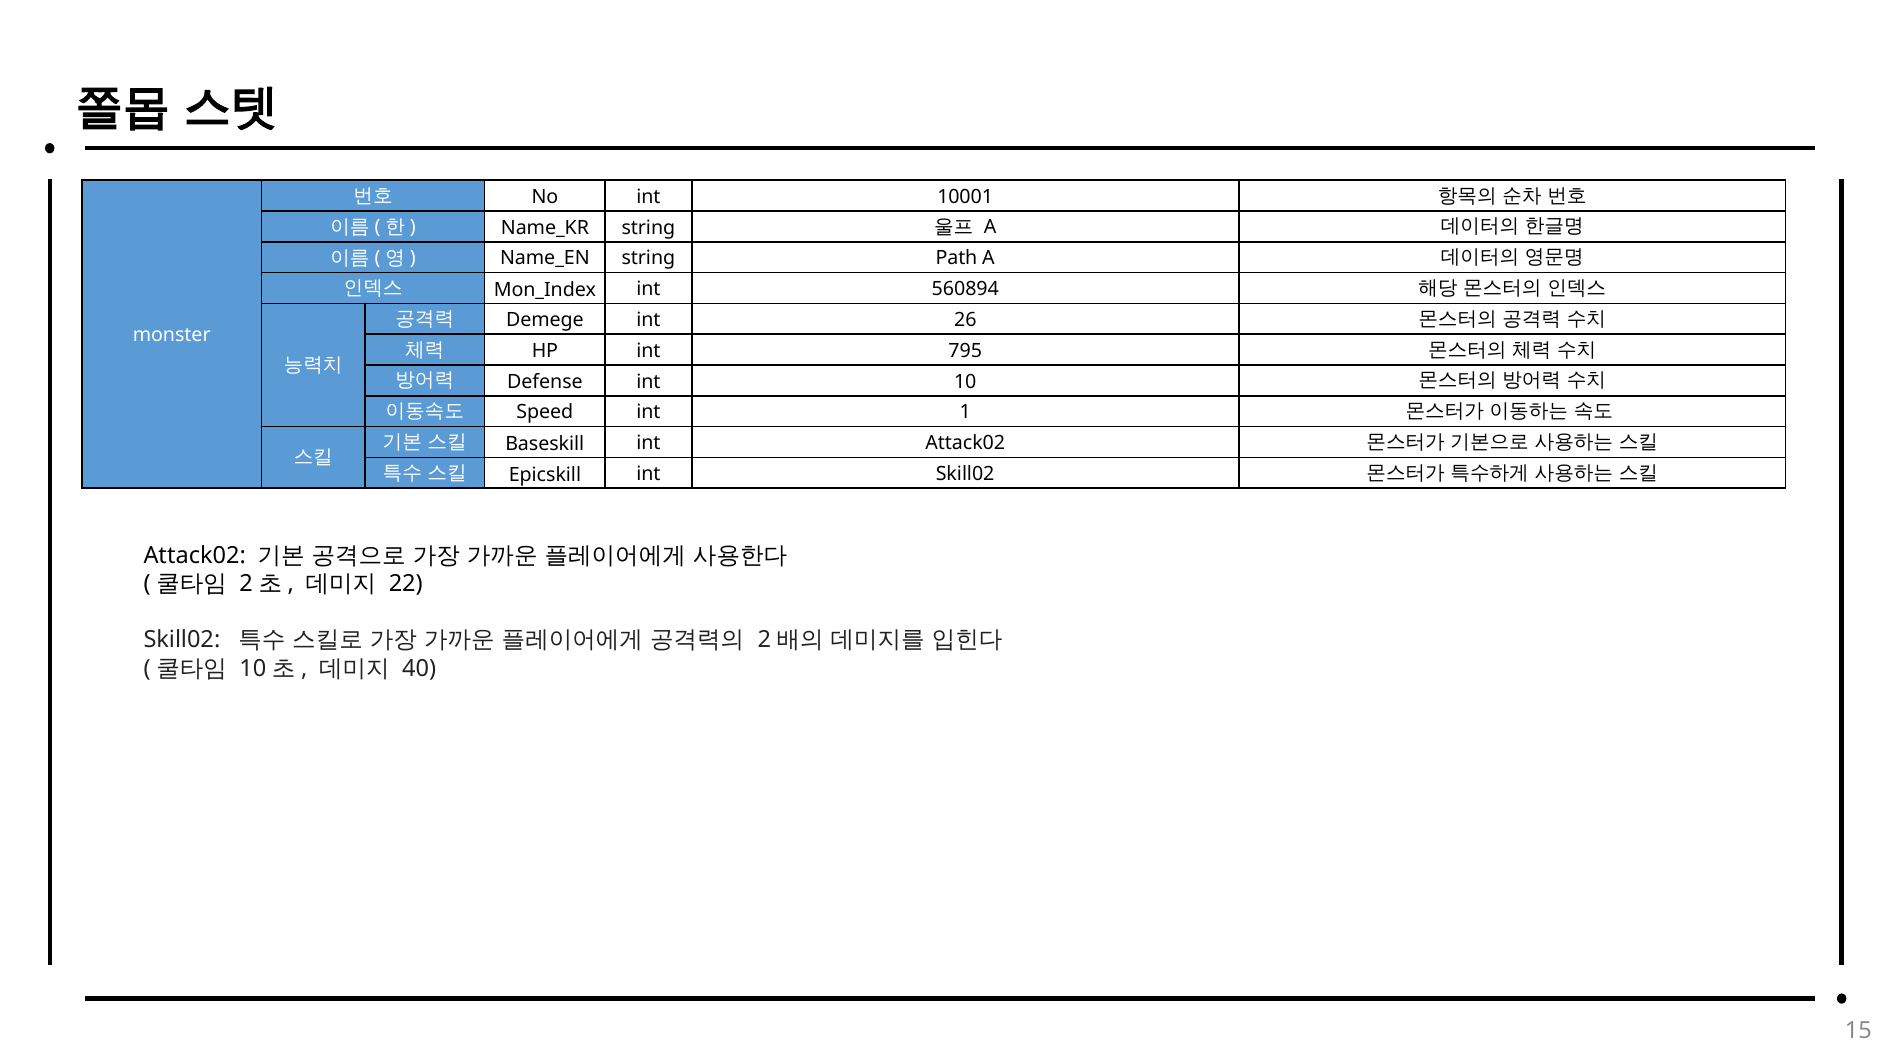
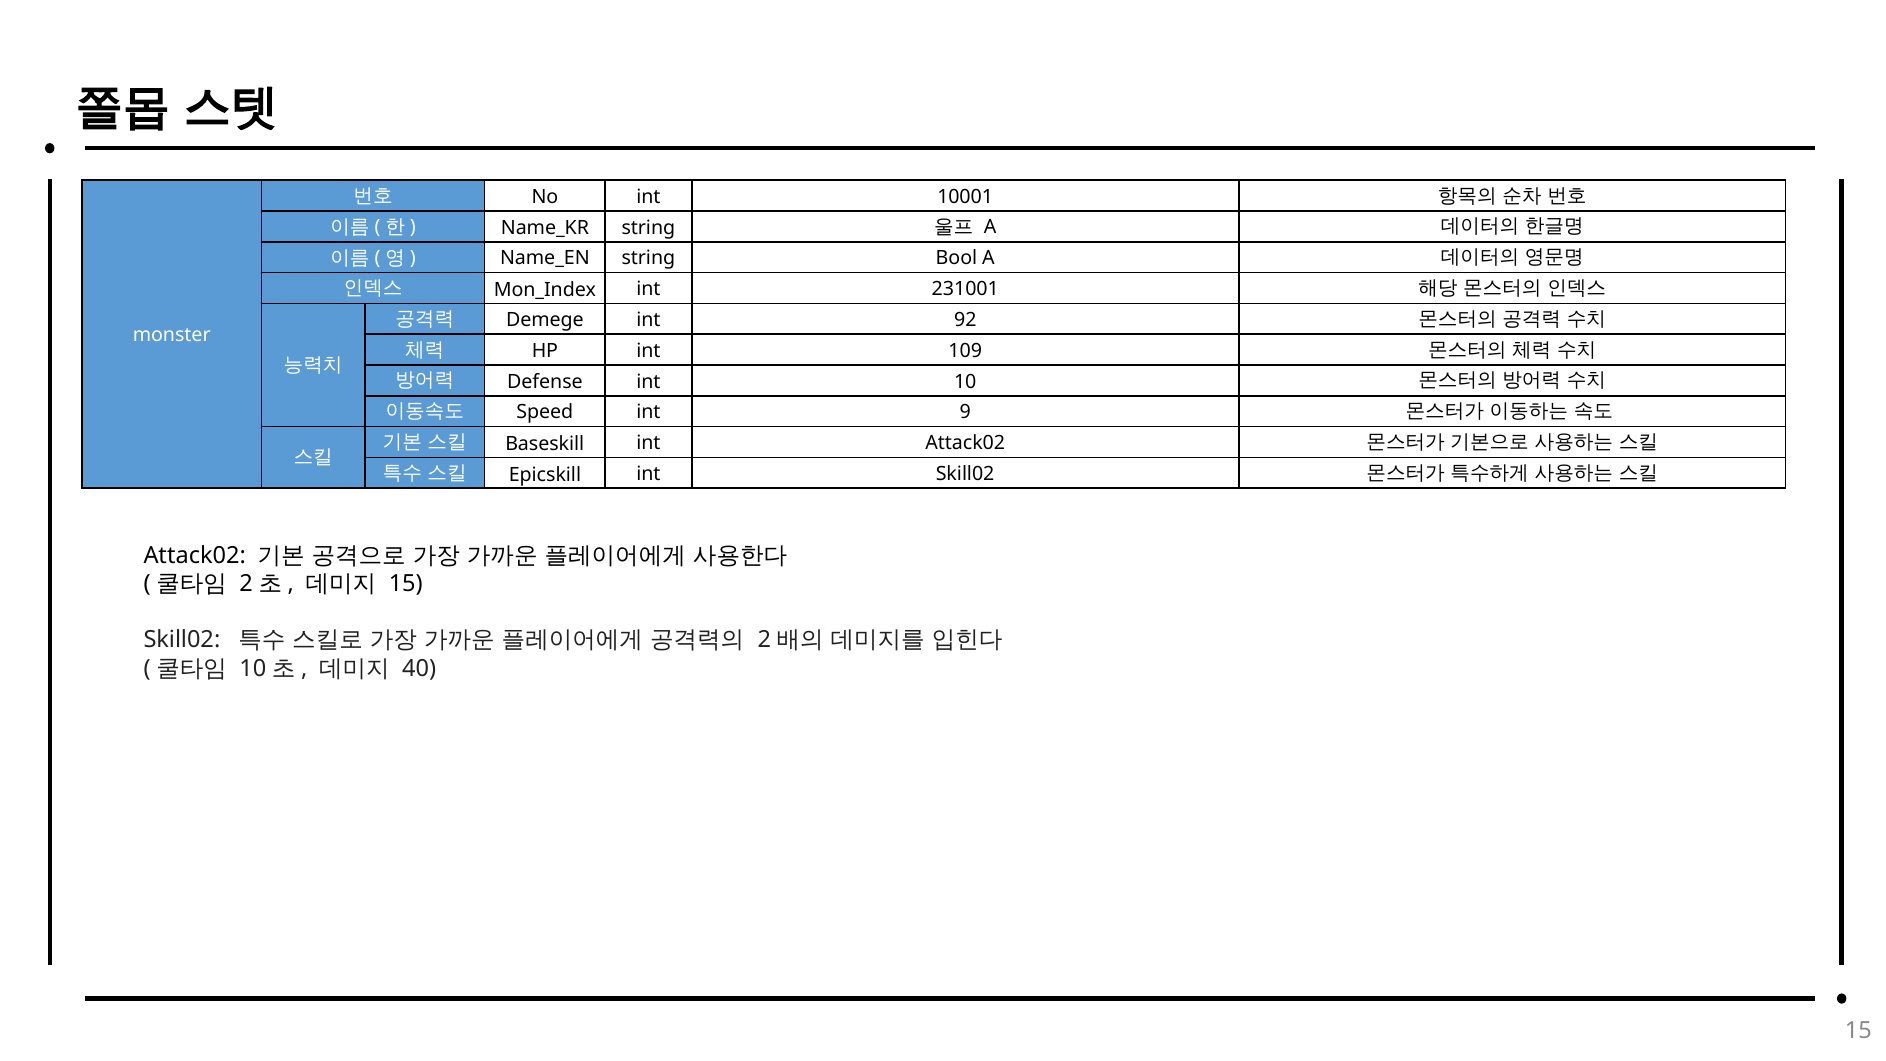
Path: Path -> Bool
560894: 560894 -> 231001
26: 26 -> 92
795: 795 -> 109
1: 1 -> 9
22 at (406, 583): 22 -> 15
